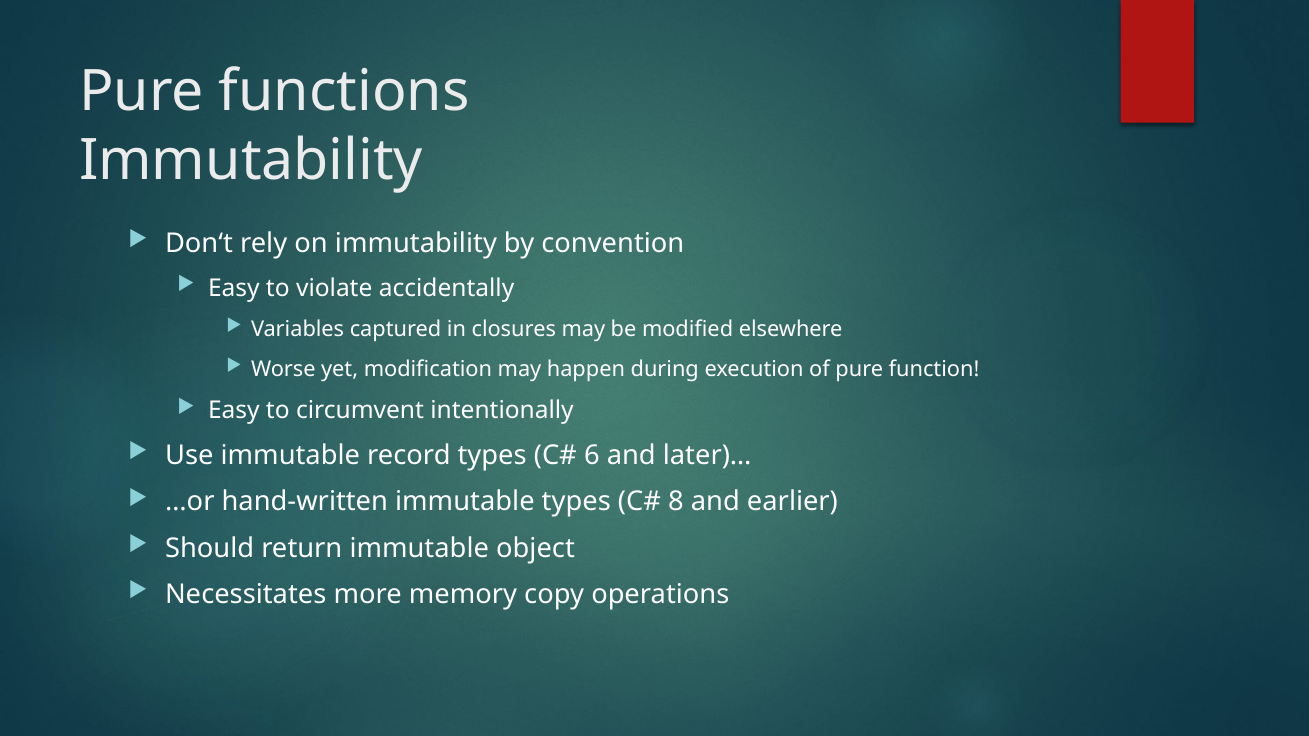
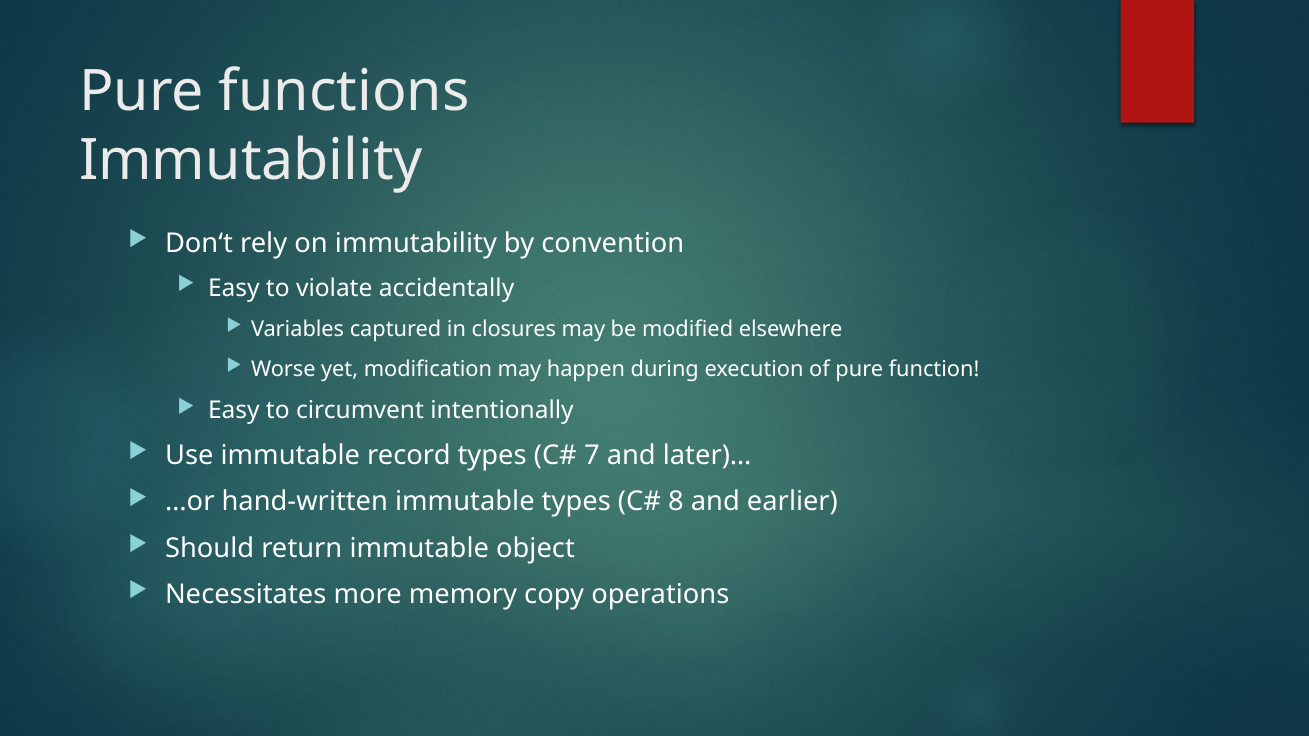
6: 6 -> 7
